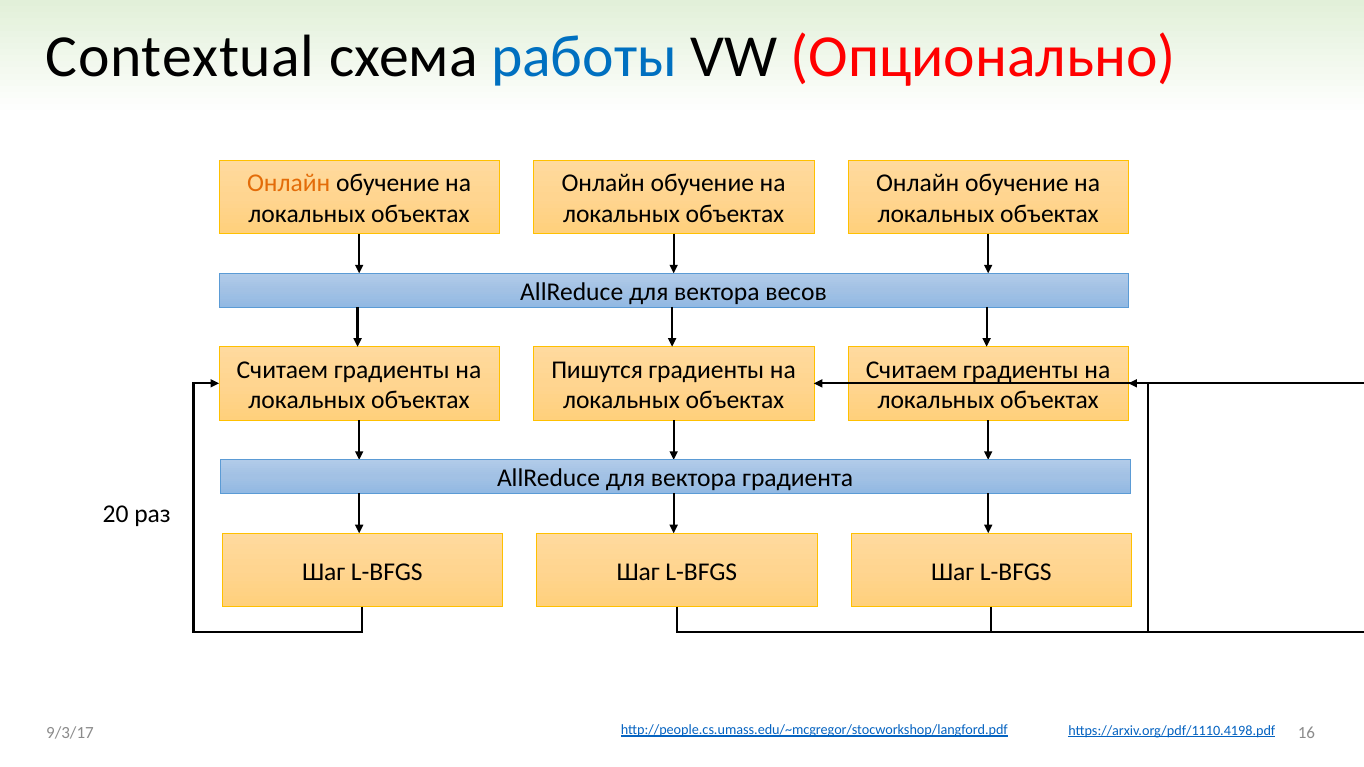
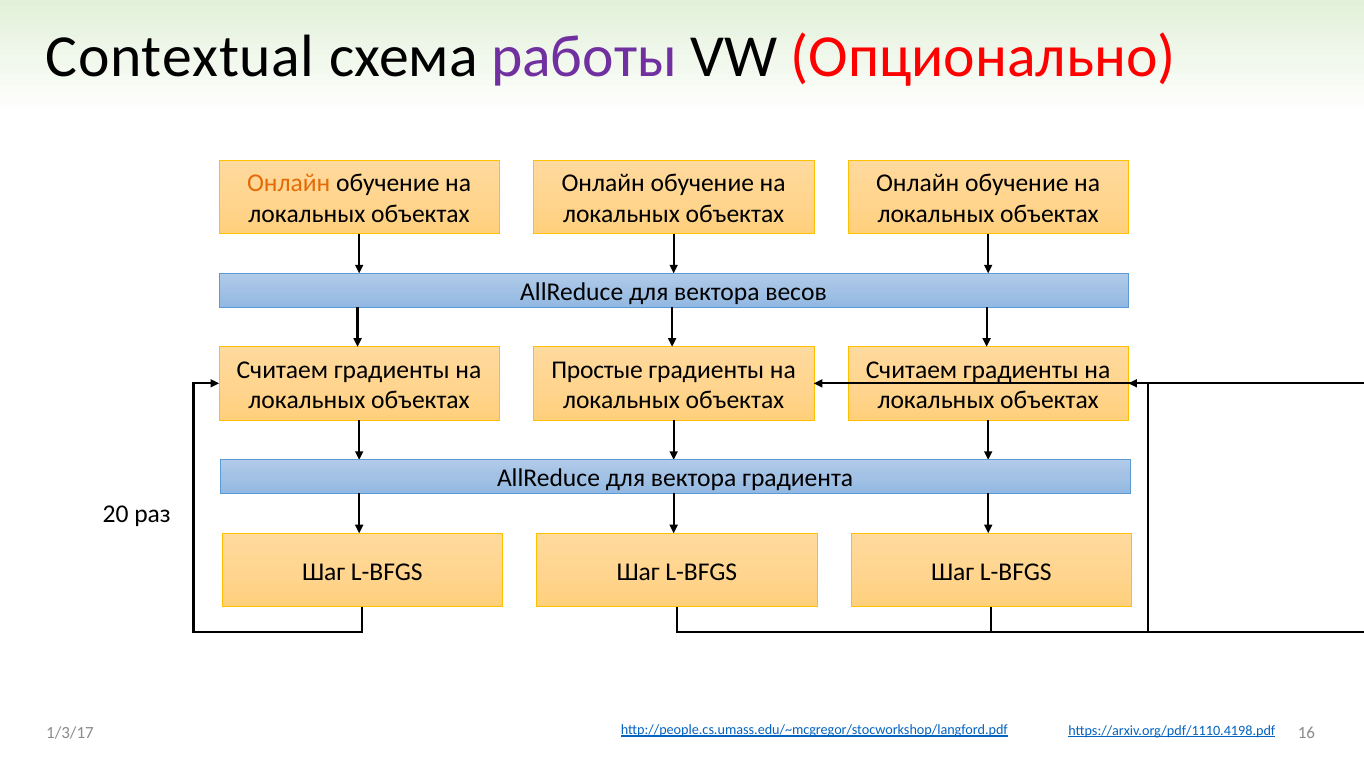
работы colour: blue -> purple
Пишутся: Пишутся -> Простые
9/3/17: 9/3/17 -> 1/3/17
